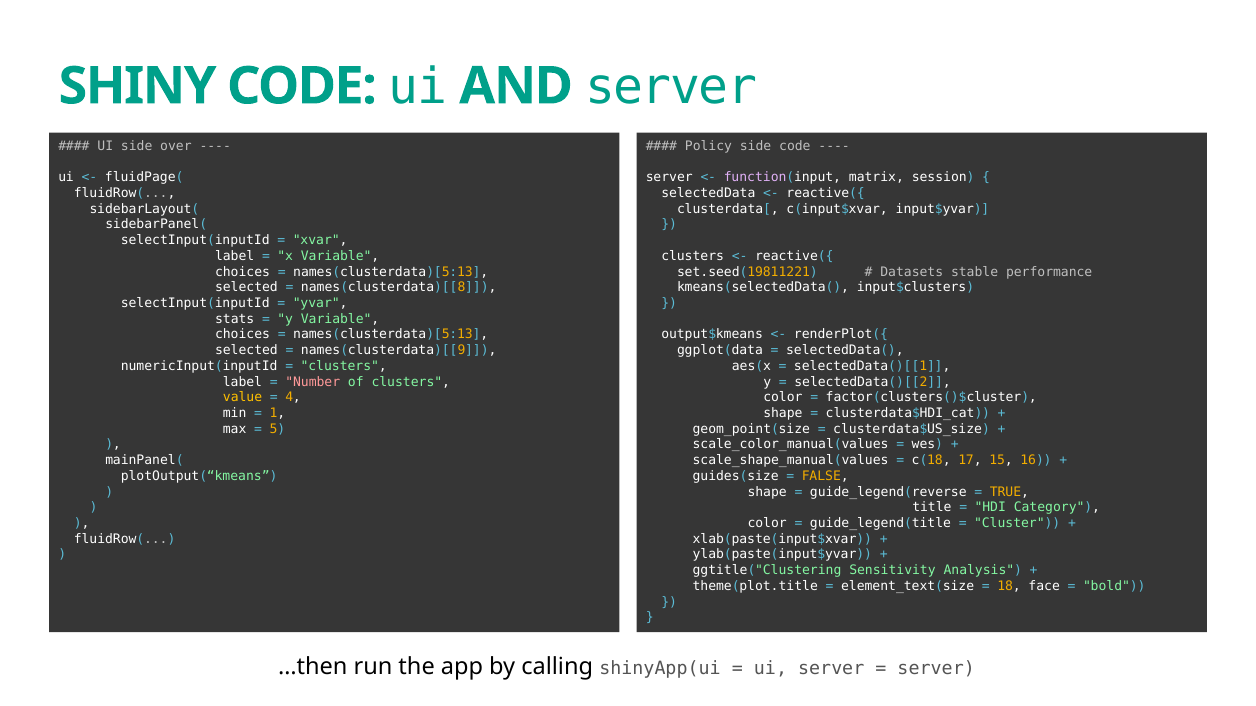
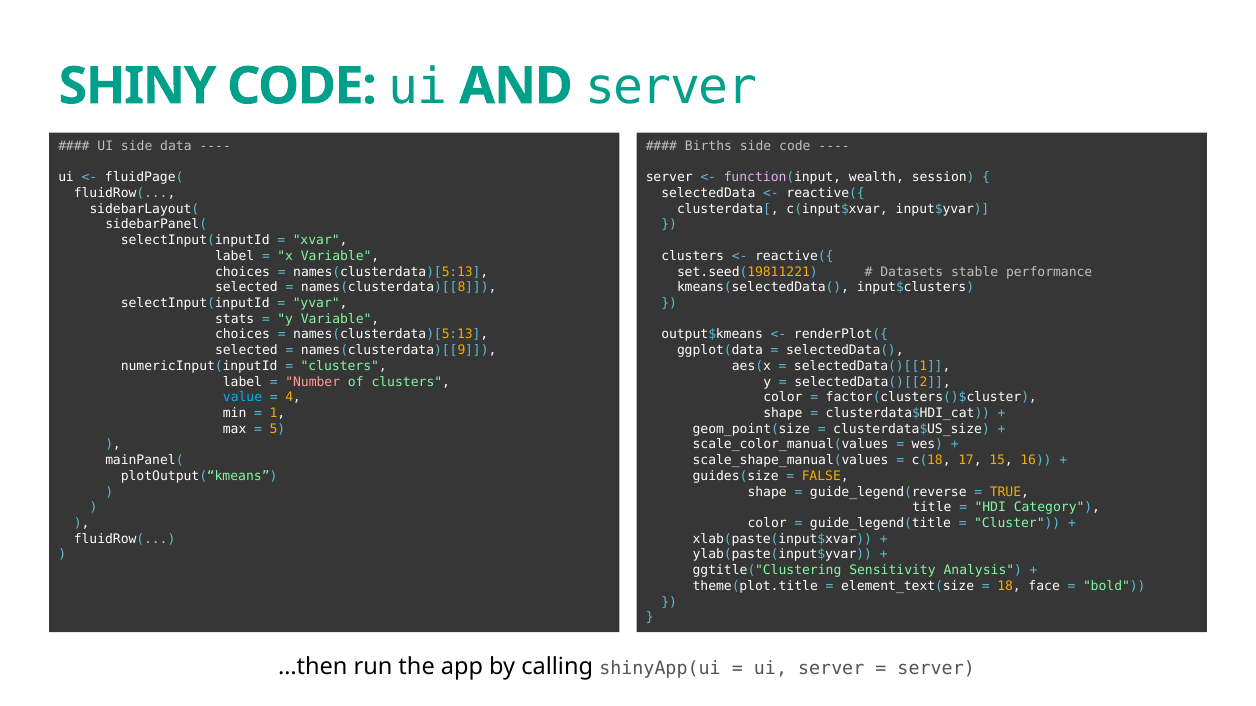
over: over -> data
Policy: Policy -> Births
matrix: matrix -> wealth
value colour: yellow -> light blue
